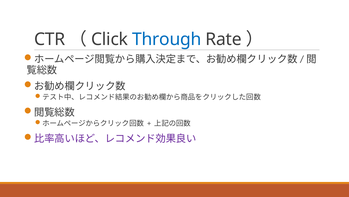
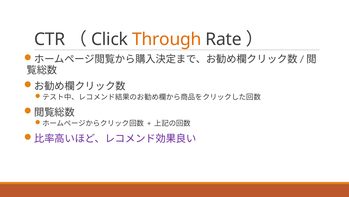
Through colour: blue -> orange
